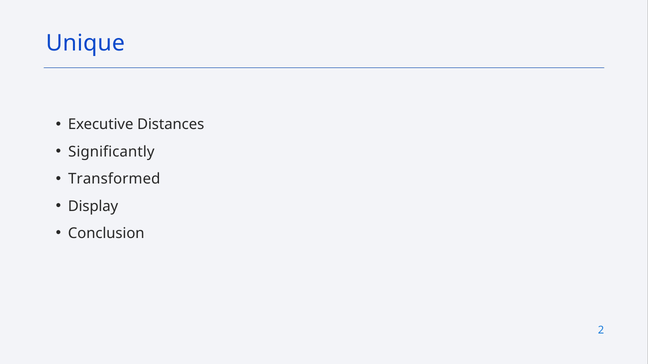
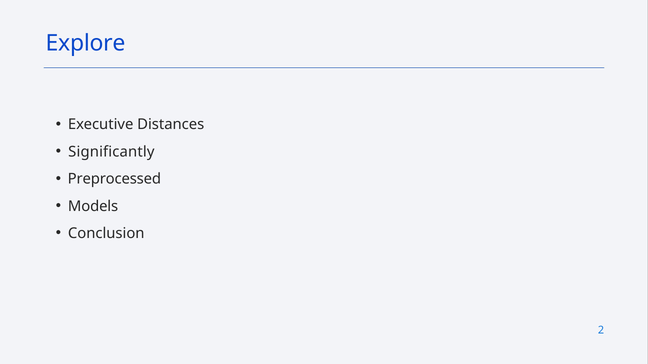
Unique: Unique -> Explore
Transformed: Transformed -> Preprocessed
Display: Display -> Models
